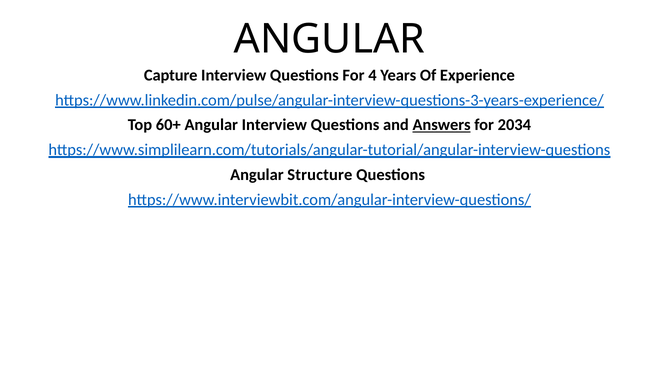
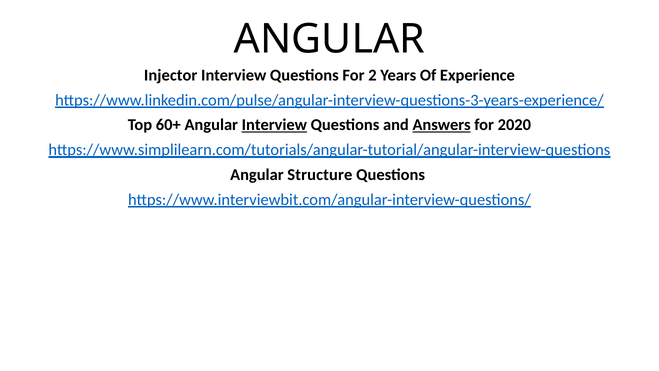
Capture: Capture -> Injector
4: 4 -> 2
Interview at (274, 125) underline: none -> present
2034: 2034 -> 2020
